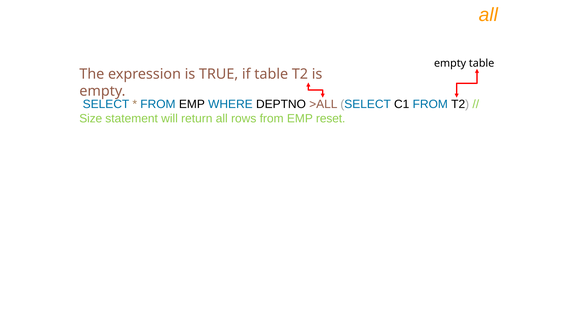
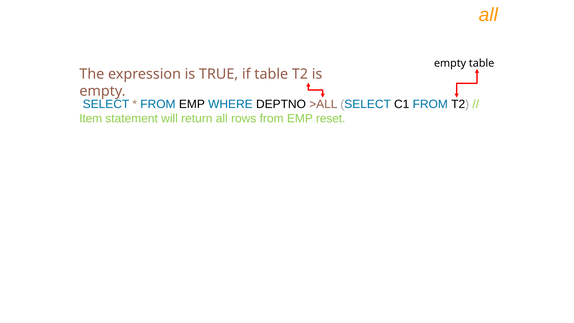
Size: Size -> Item
